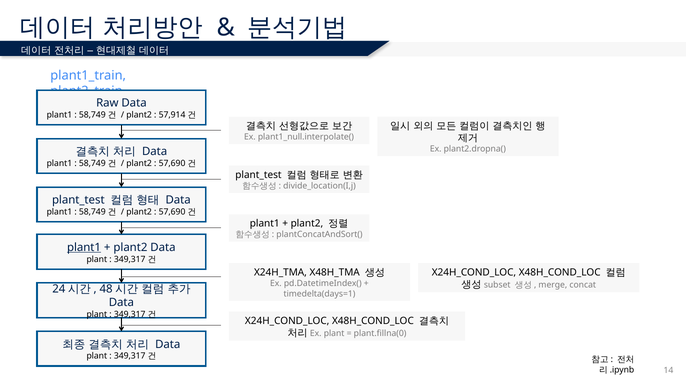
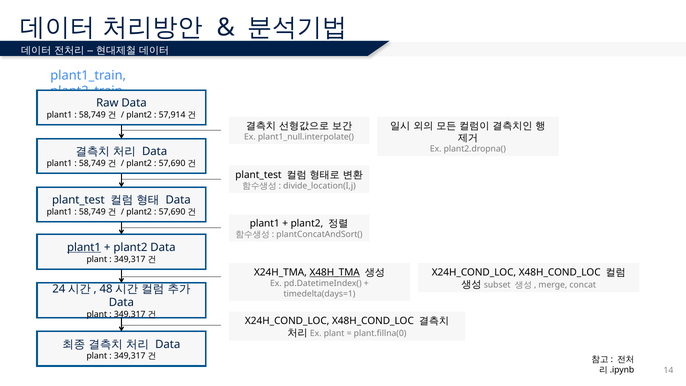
X48H_TMA underline: none -> present
